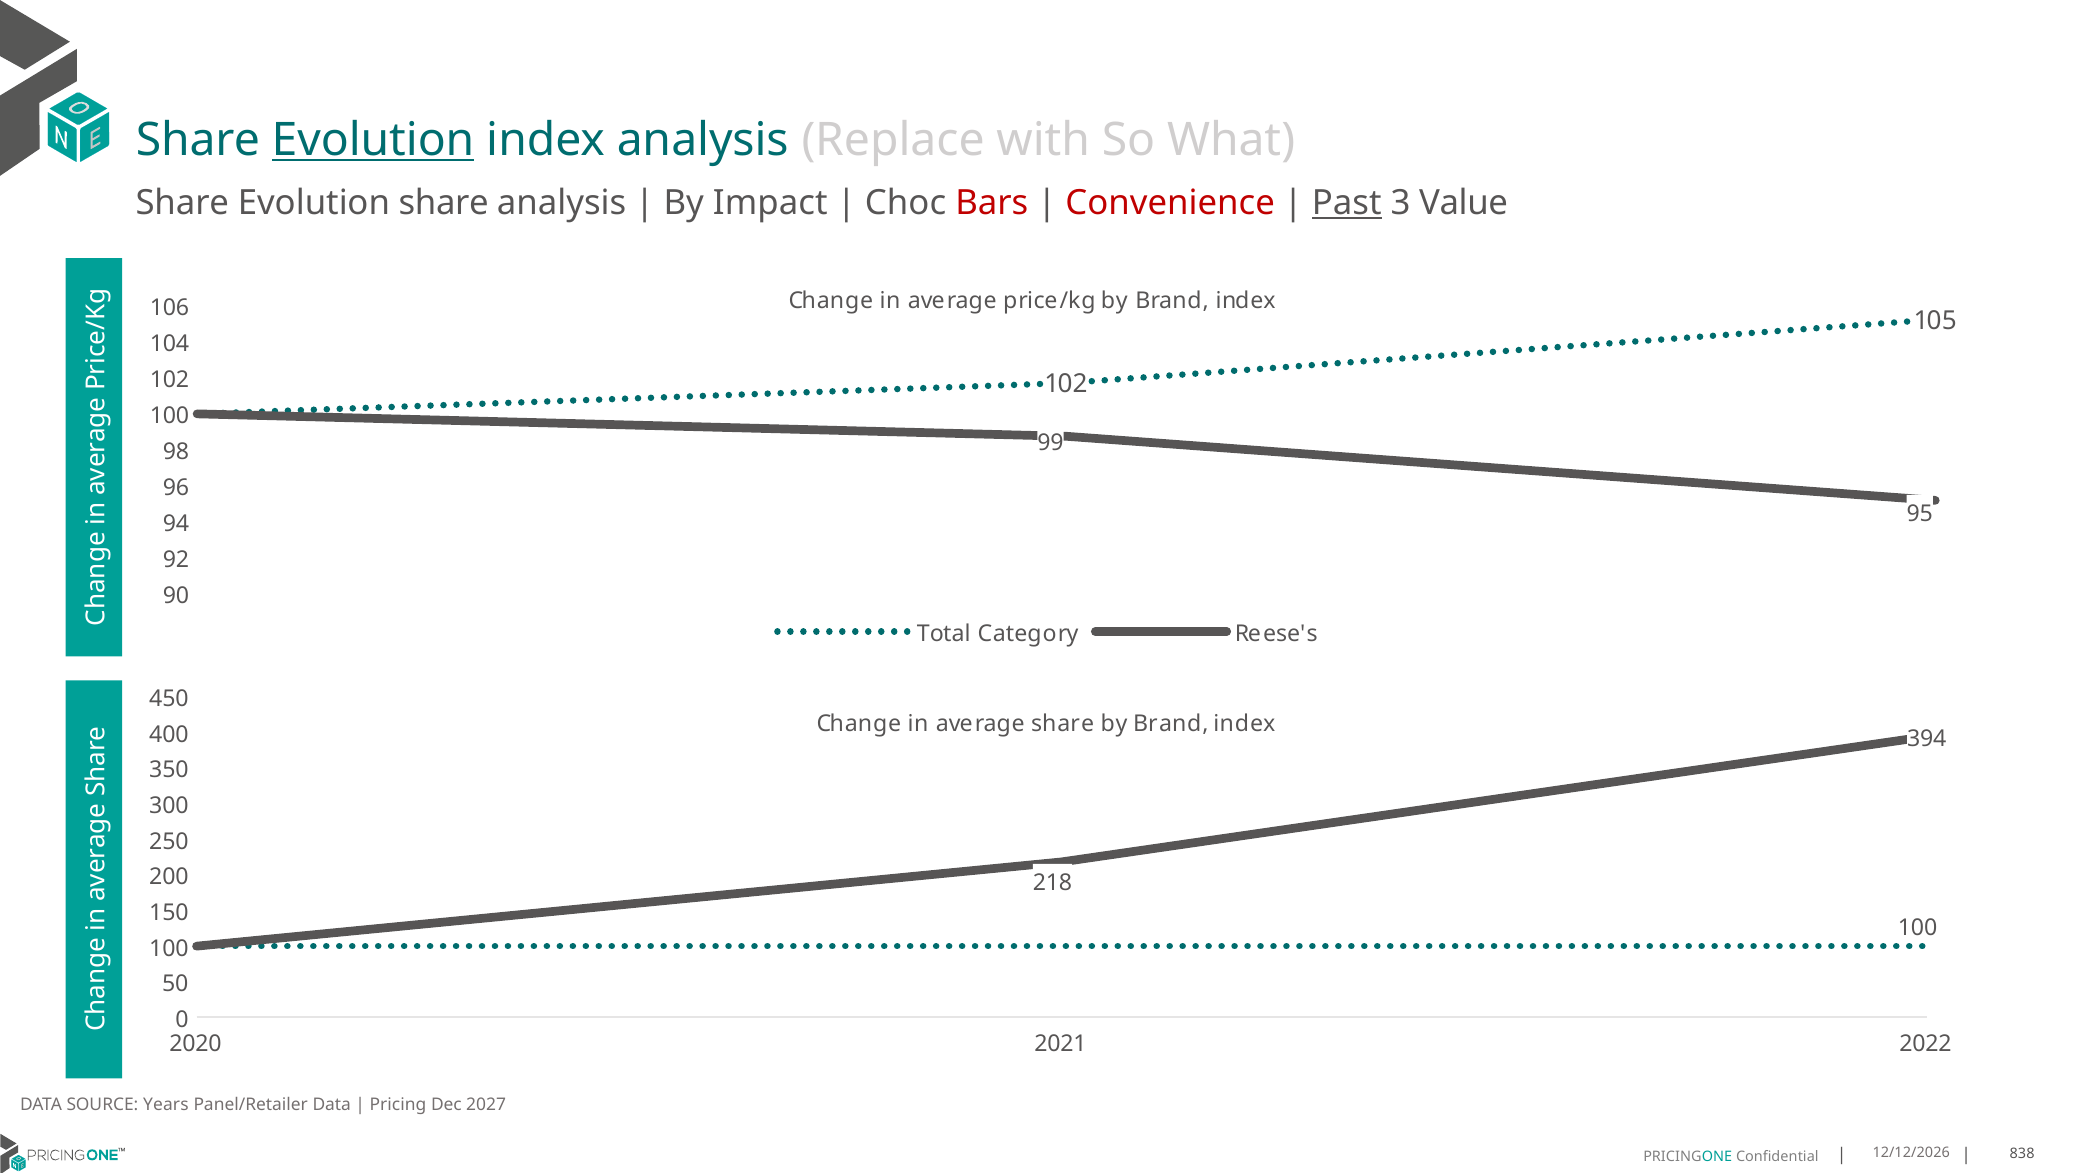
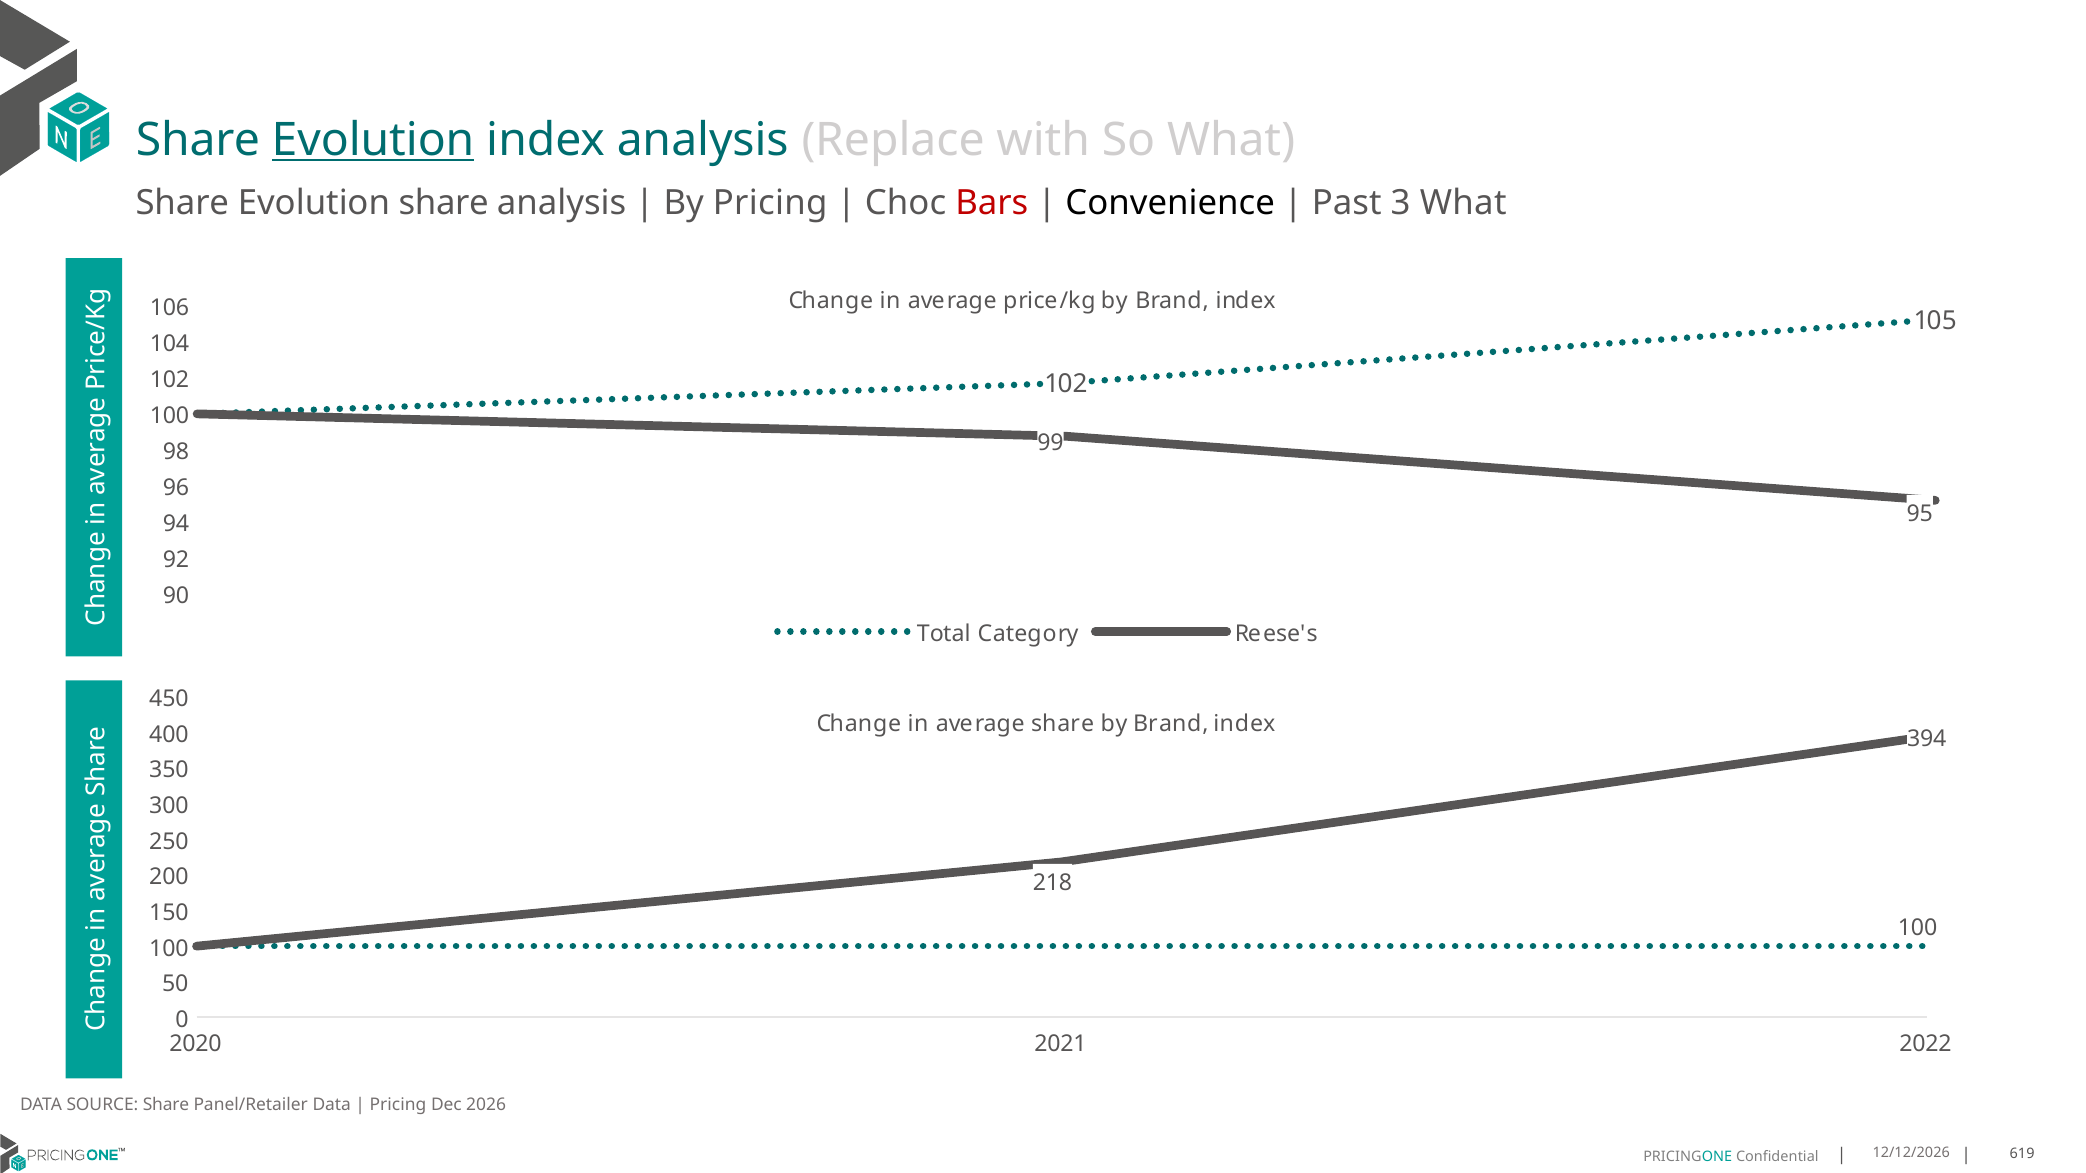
By Impact: Impact -> Pricing
Convenience colour: red -> black
Past underline: present -> none
3 Value: Value -> What
SOURCE Years: Years -> Share
2027: 2027 -> 2026
838: 838 -> 619
